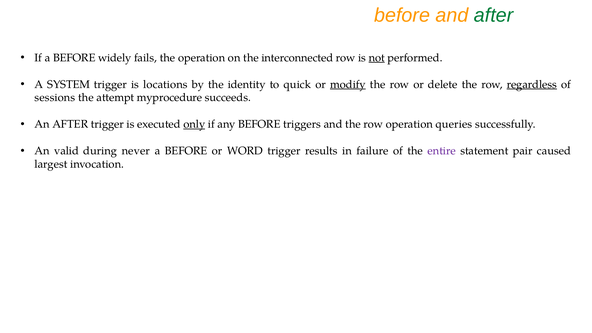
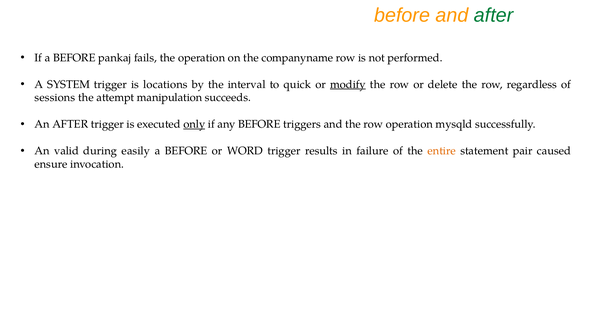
widely: widely -> pankaj
interconnected: interconnected -> companyname
not underline: present -> none
identity: identity -> interval
regardless underline: present -> none
myprocedure: myprocedure -> manipulation
queries: queries -> mysqld
never: never -> easily
entire colour: purple -> orange
largest: largest -> ensure
